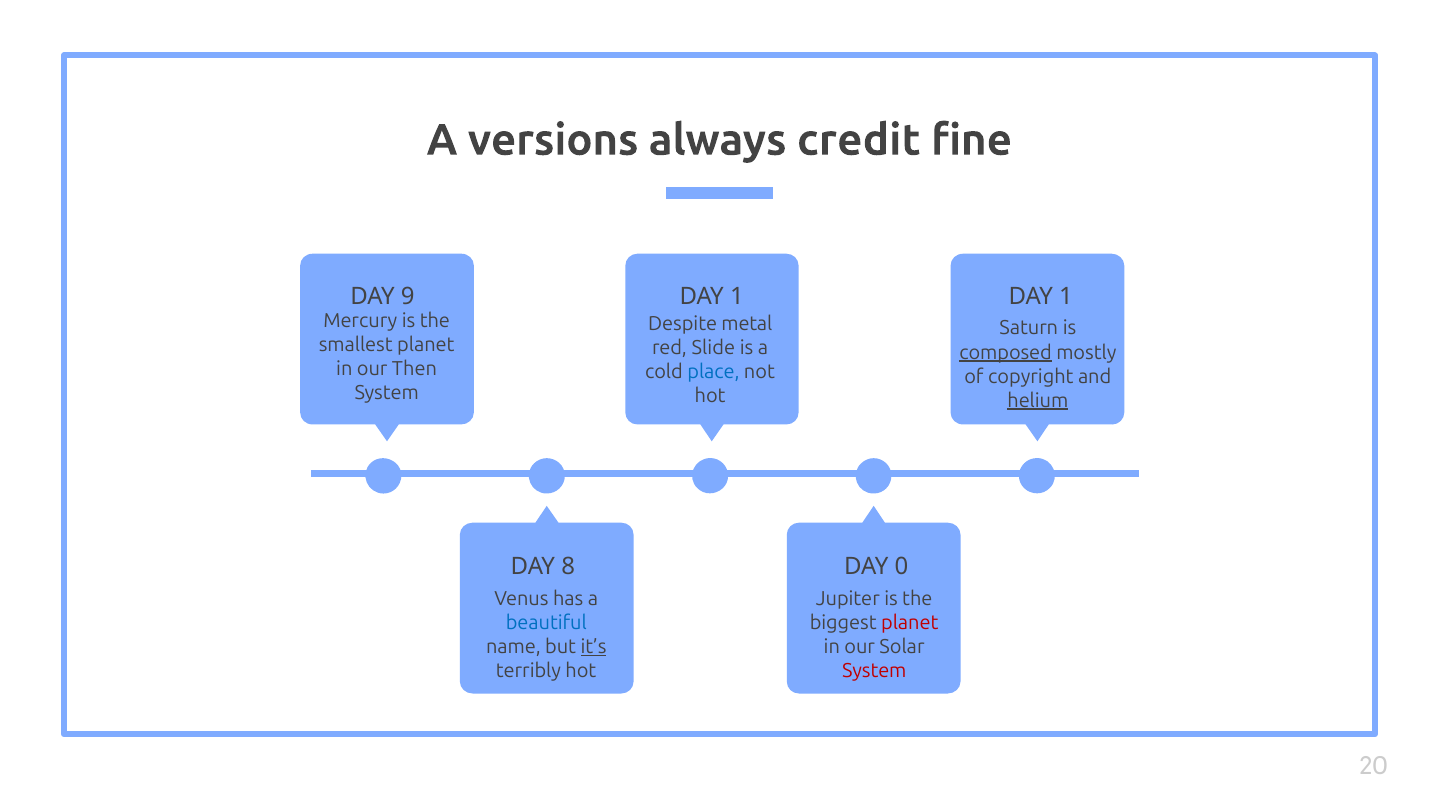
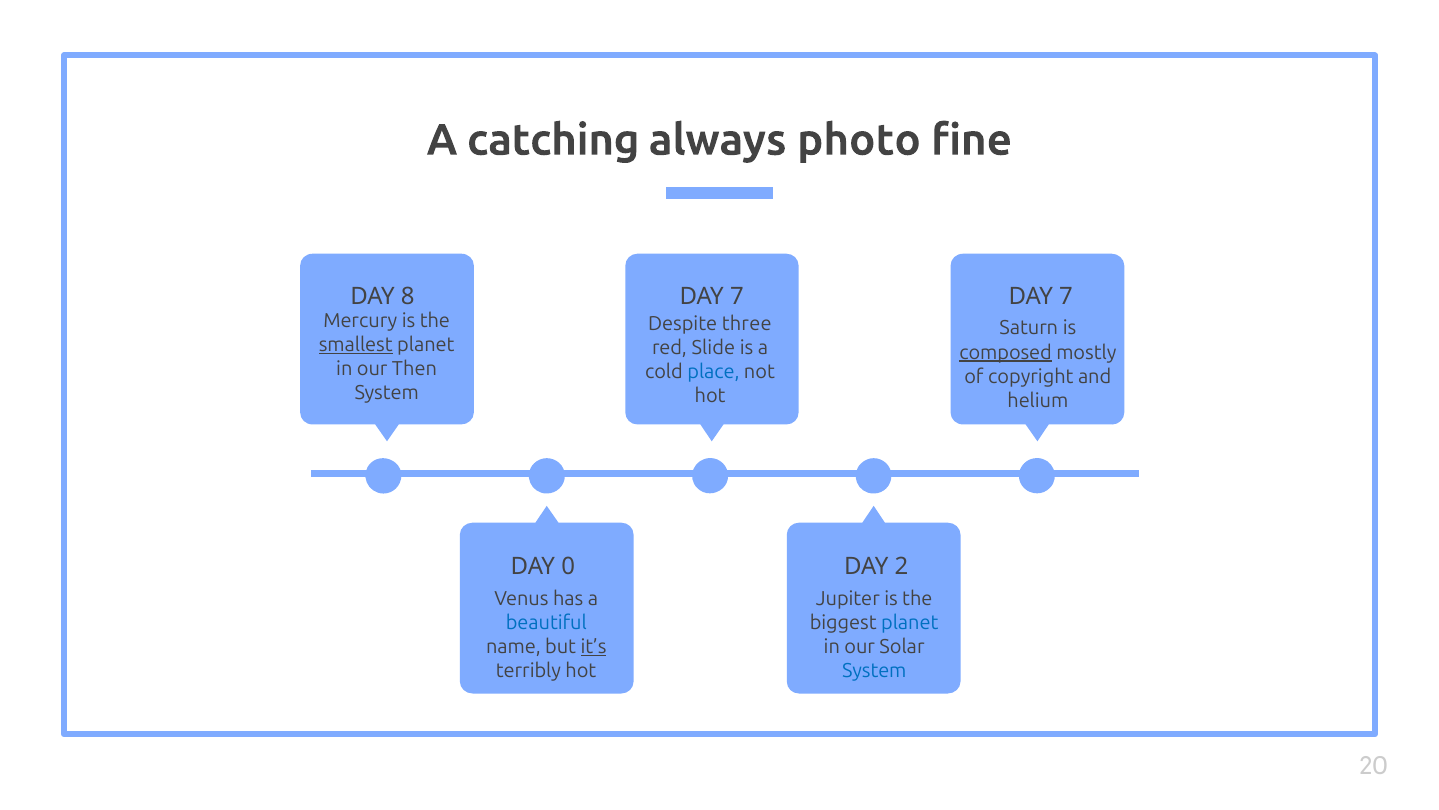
versions: versions -> catching
credit: credit -> photo
9: 9 -> 8
1 at (737, 296): 1 -> 7
1 at (1066, 296): 1 -> 7
metal: metal -> three
smallest underline: none -> present
helium underline: present -> none
8: 8 -> 0
0: 0 -> 2
planet at (910, 622) colour: red -> blue
System at (874, 670) colour: red -> blue
